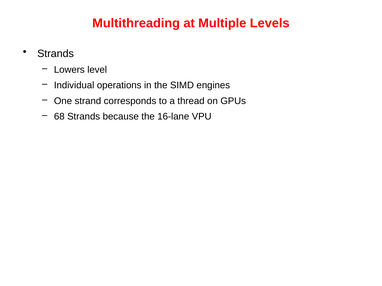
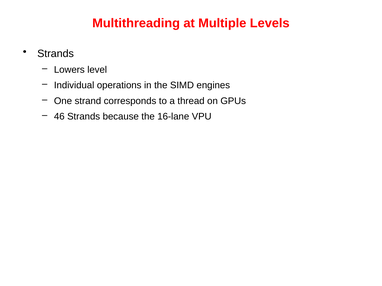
68: 68 -> 46
